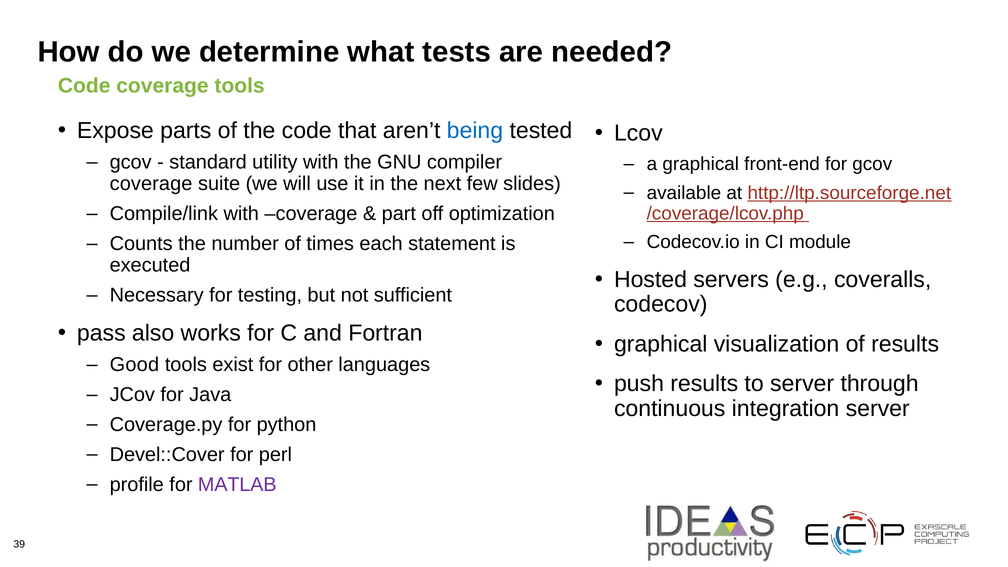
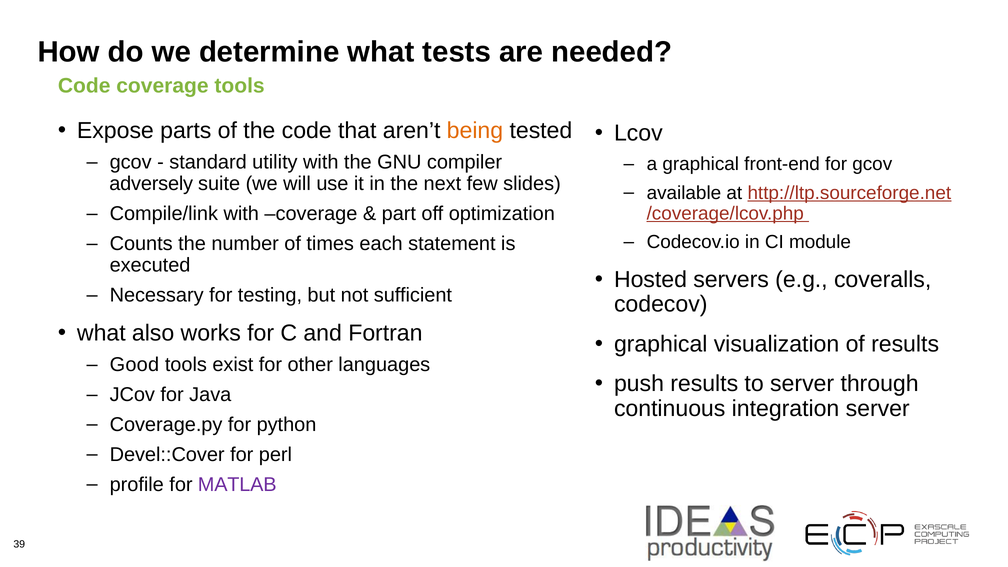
being colour: blue -> orange
coverage at (151, 184): coverage -> adversely
pass at (101, 333): pass -> what
